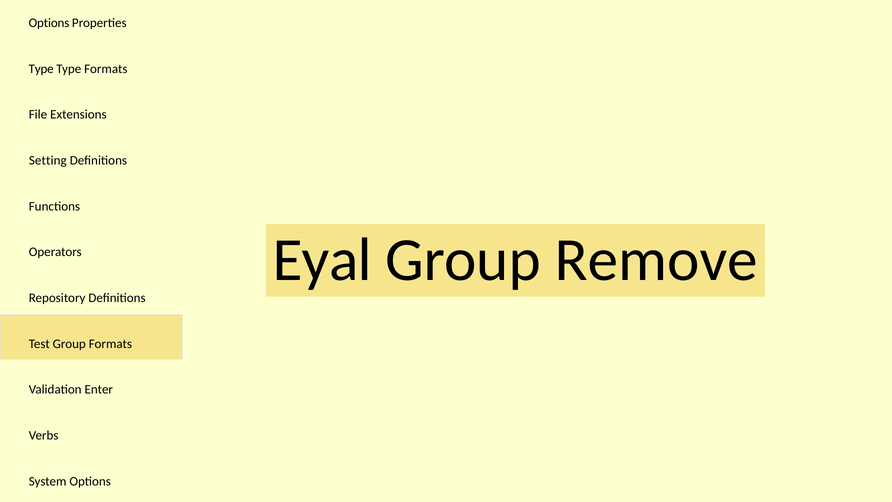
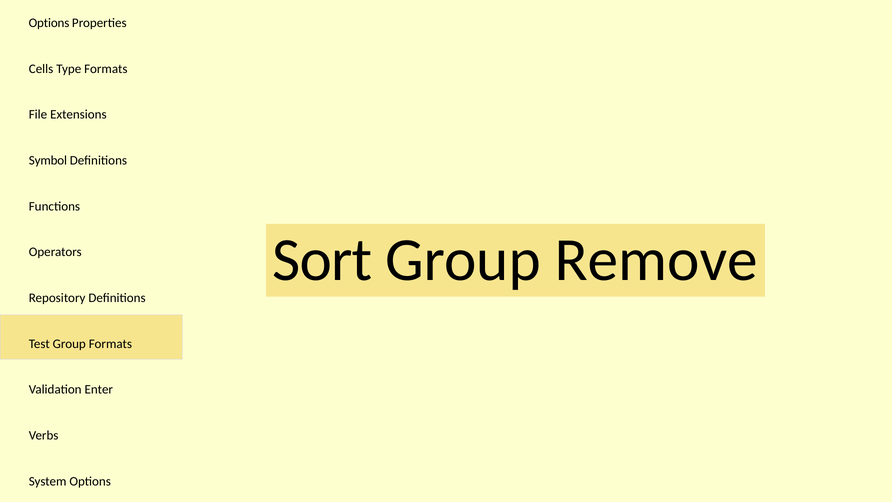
Type at (41, 69): Type -> Cells
Setting: Setting -> Symbol
Eyal: Eyal -> Sort
